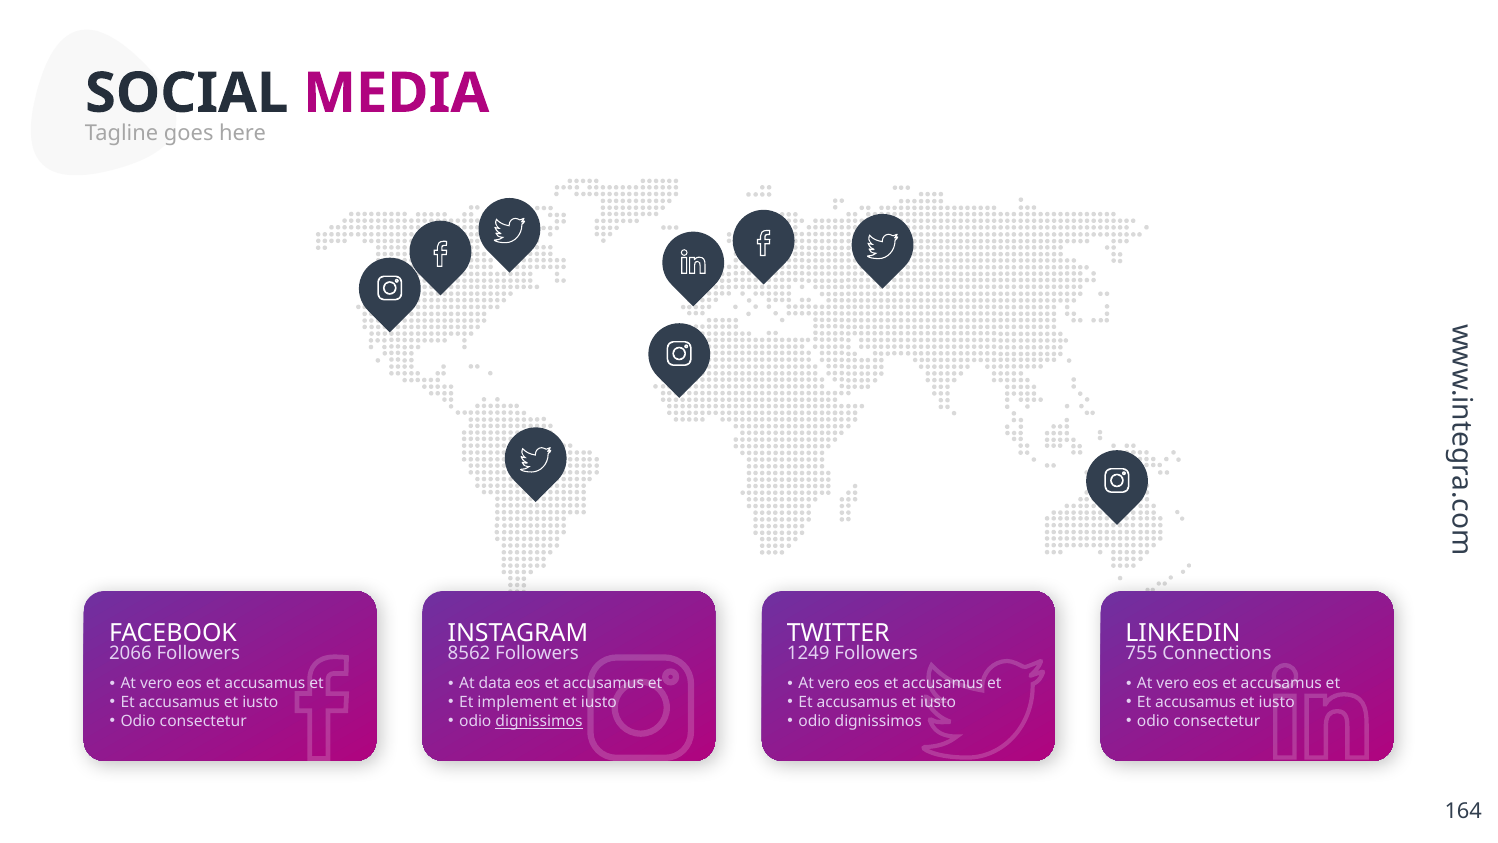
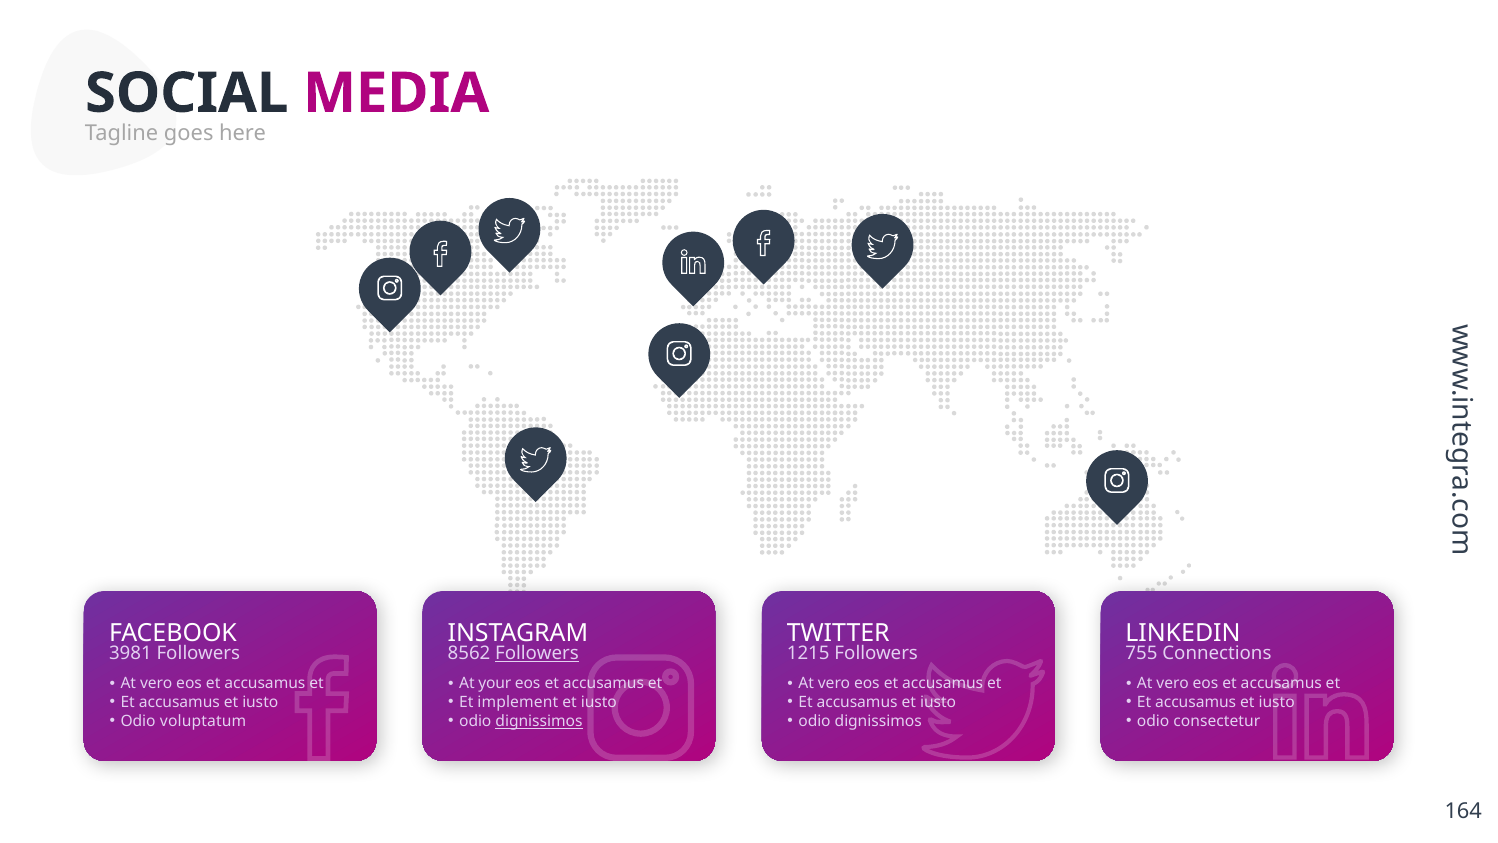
2066: 2066 -> 3981
Followers at (537, 653) underline: none -> present
1249: 1249 -> 1215
data: data -> your
consectetur at (203, 721): consectetur -> voluptatum
